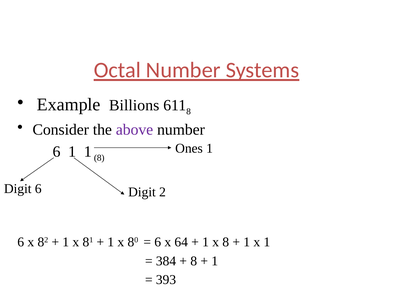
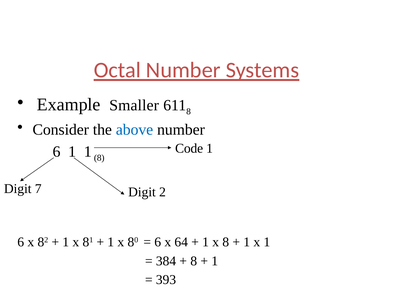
Billions: Billions -> Smaller
above colour: purple -> blue
Ones: Ones -> Code
Digit 6: 6 -> 7
